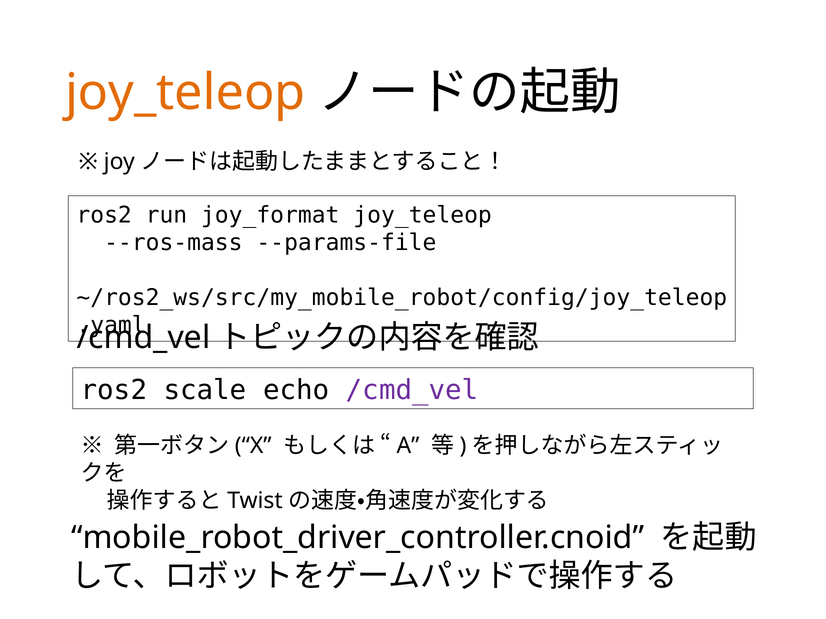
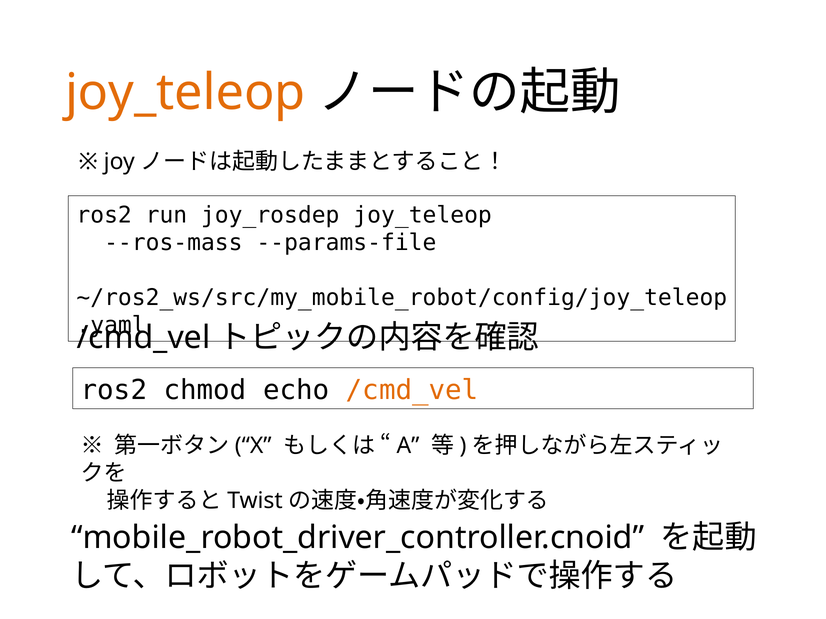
joy_format: joy_format -> joy_rosdep
scale: scale -> chmod
/cmd_vel at (412, 391) colour: purple -> orange
